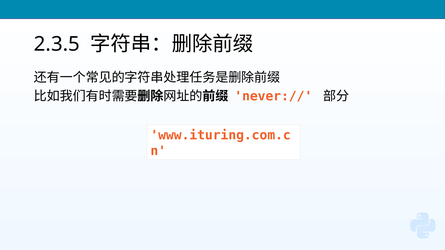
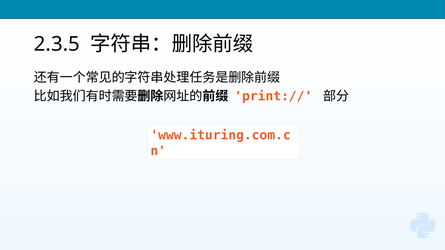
never://: never:// -> print://
